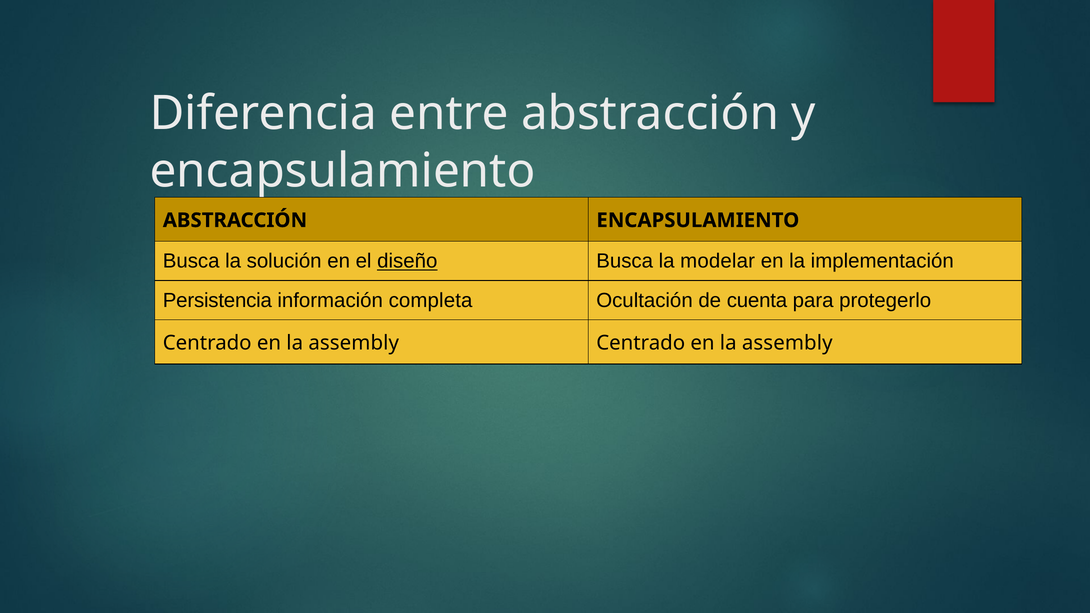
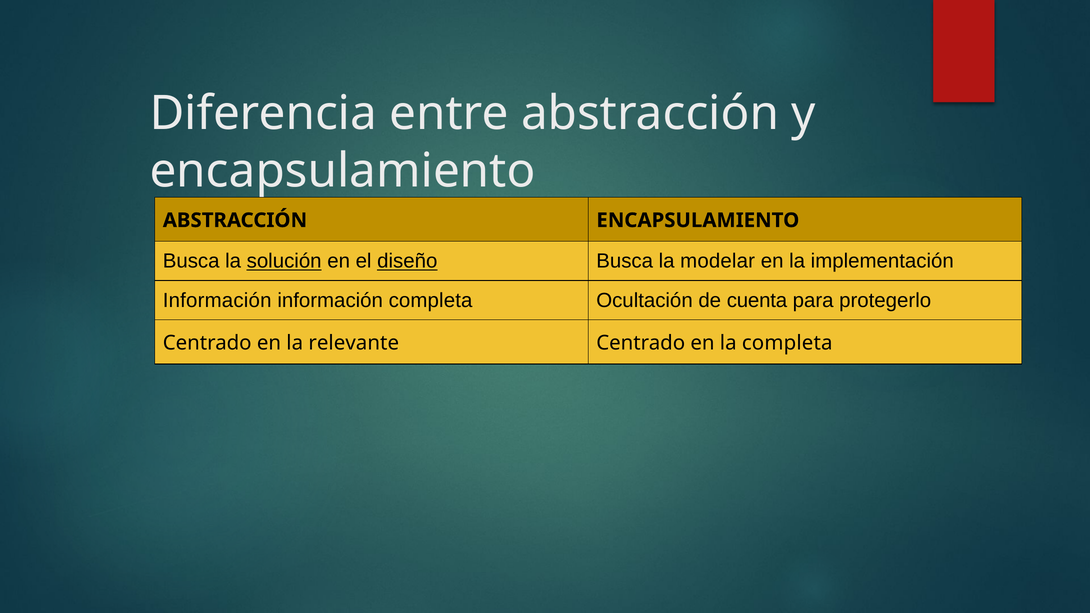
solución underline: none -> present
Persistencia at (217, 301): Persistencia -> Información
assembly at (354, 343): assembly -> relevante
assembly at (787, 343): assembly -> completa
